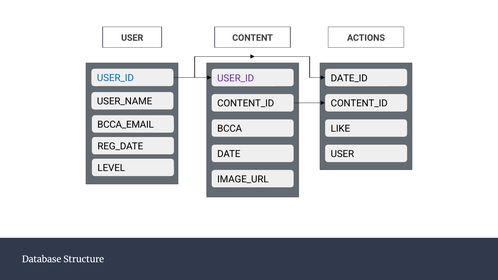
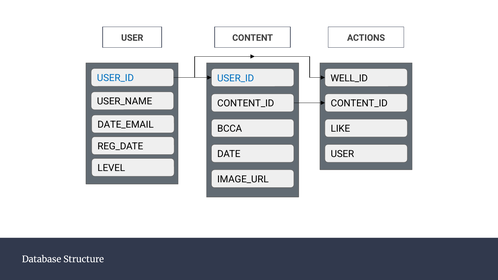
USER_ID at (236, 78) colour: purple -> blue
DATE_ID: DATE_ID -> WELL_ID
BCCA_EMAIL: BCCA_EMAIL -> DATE_EMAIL
